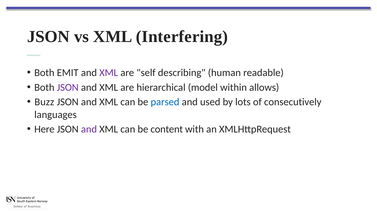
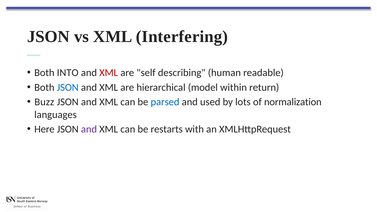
EMIT: EMIT -> INTO
XML at (109, 73) colour: purple -> red
JSON at (68, 87) colour: purple -> blue
allows: allows -> return
consecutively: consecutively -> normalization
content: content -> restarts
